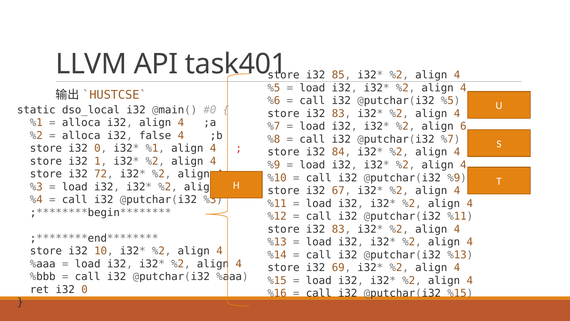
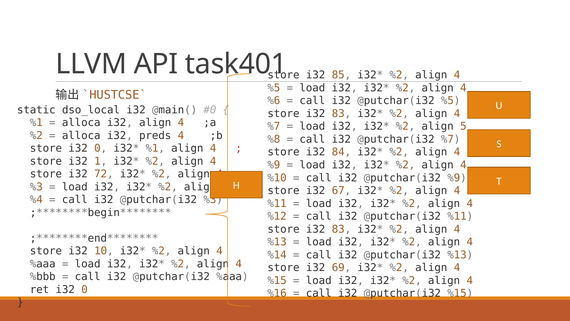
6: 6 -> 5
false: false -> preds
